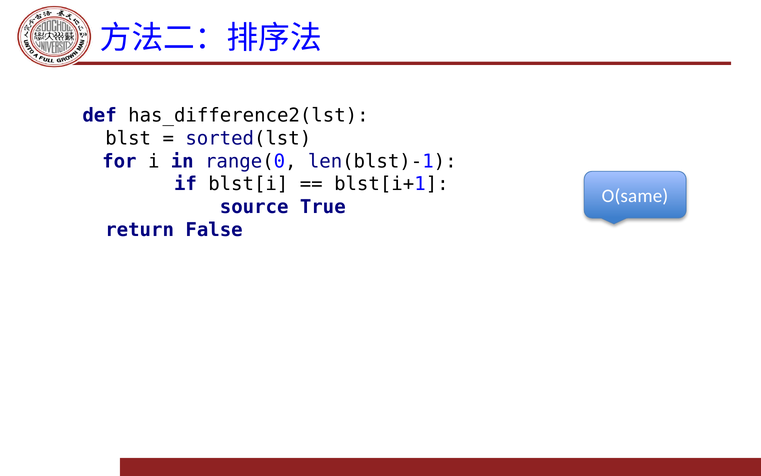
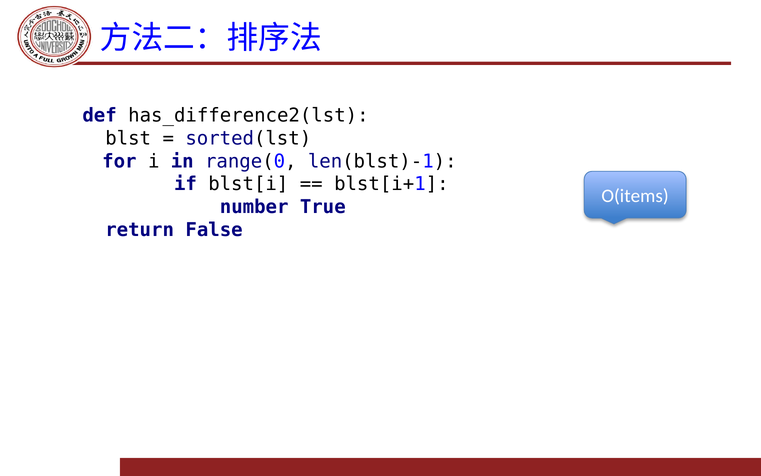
O(same: O(same -> O(items
source: source -> number
